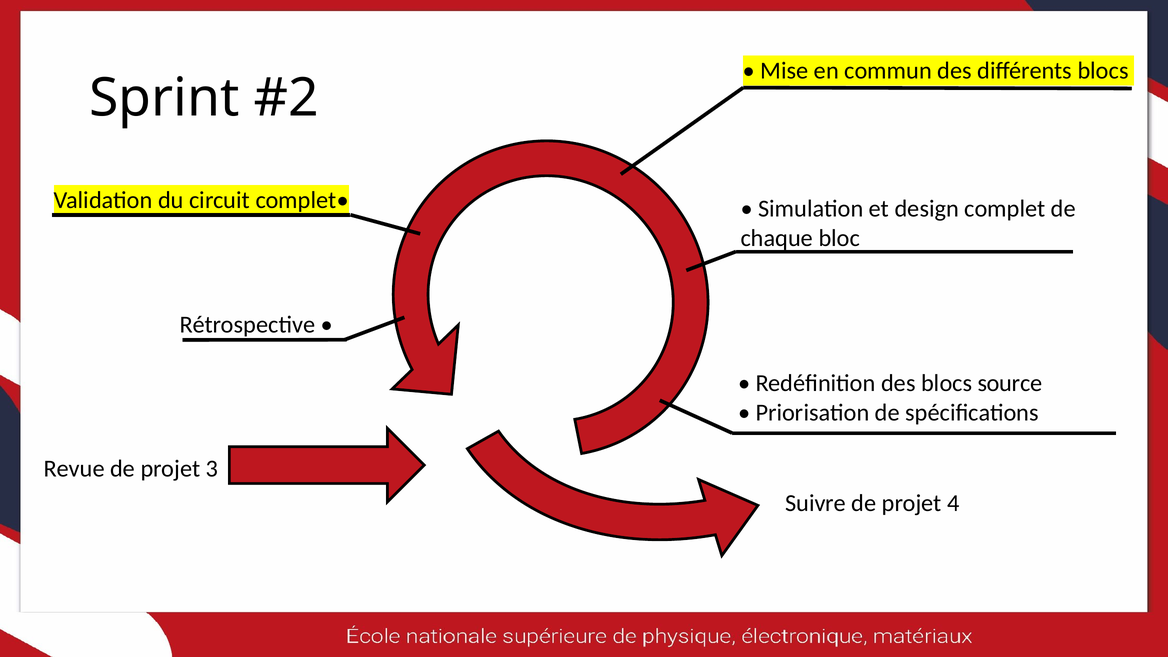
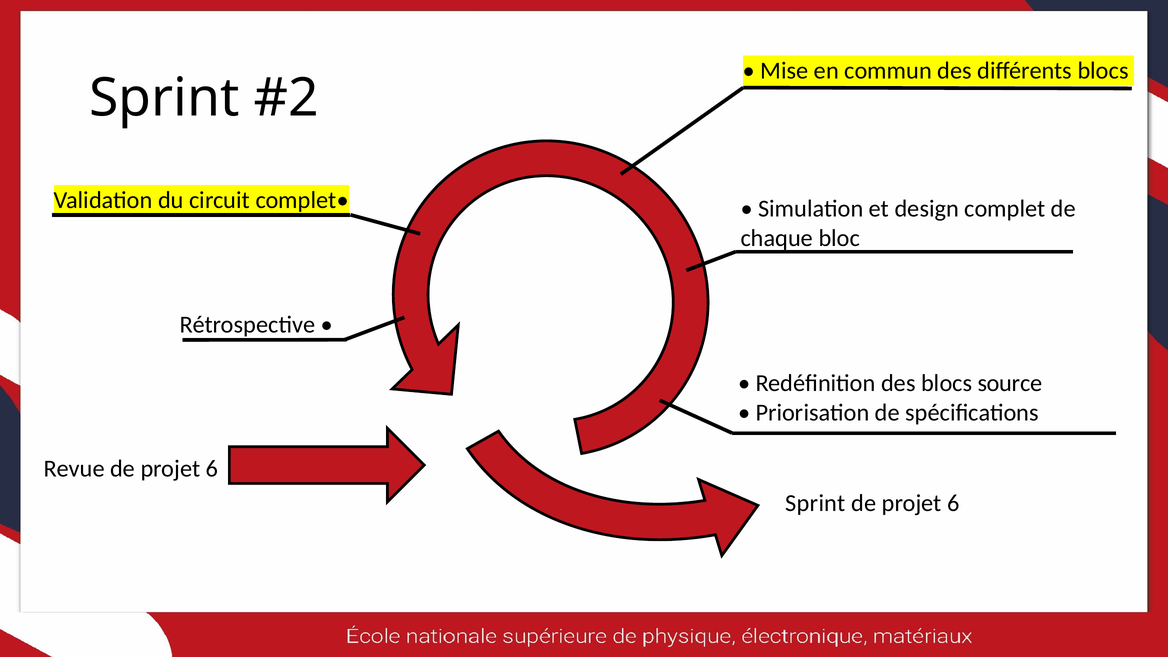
Revue de projet 3: 3 -> 6
Suivre at (816, 503): Suivre -> Sprint
4 at (953, 503): 4 -> 6
